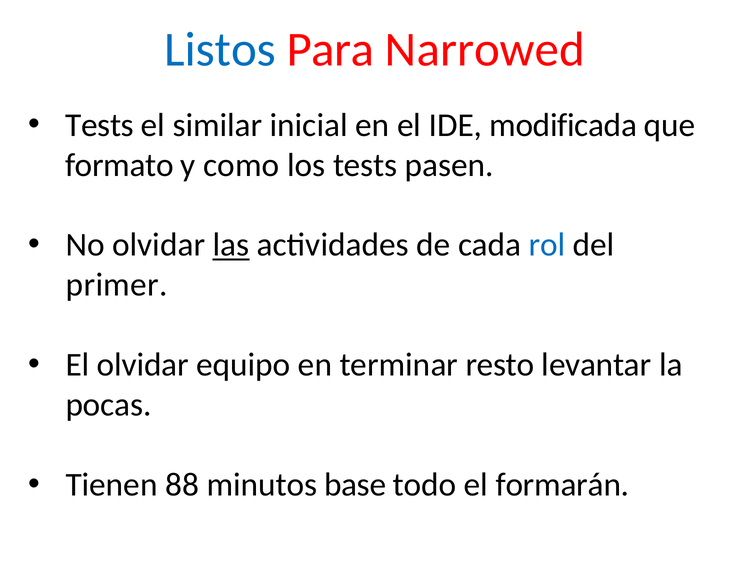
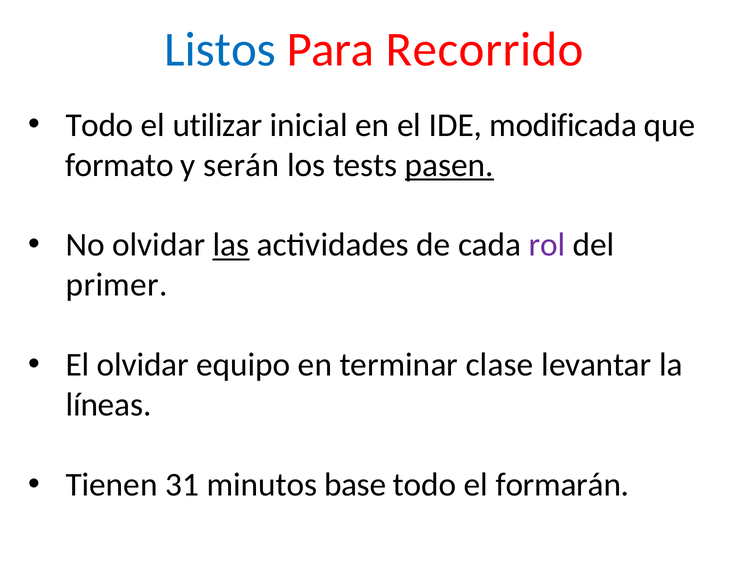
Narrowed: Narrowed -> Recorrido
Tests at (100, 125): Tests -> Todo
similar: similar -> utilizar
como: como -> serán
pasen underline: none -> present
rol colour: blue -> purple
resto: resto -> clase
pocas: pocas -> líneas
88: 88 -> 31
